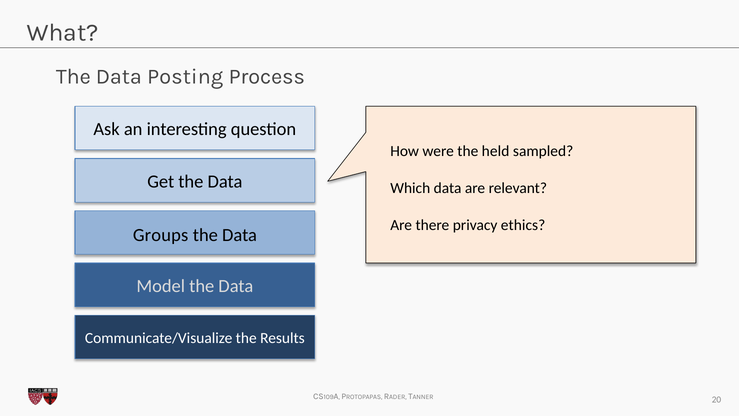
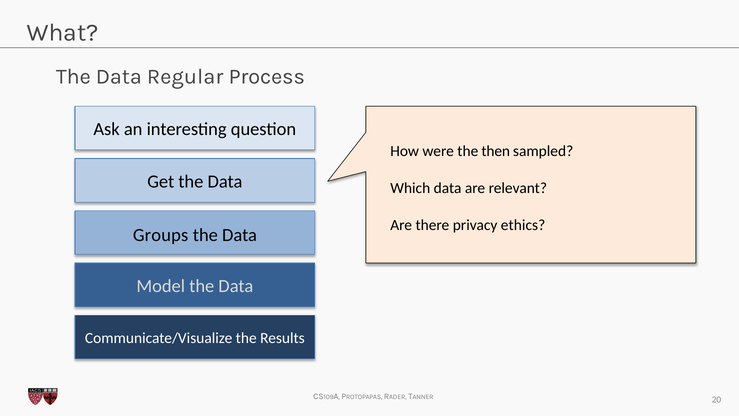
Posting: Posting -> Regular
held: held -> then
